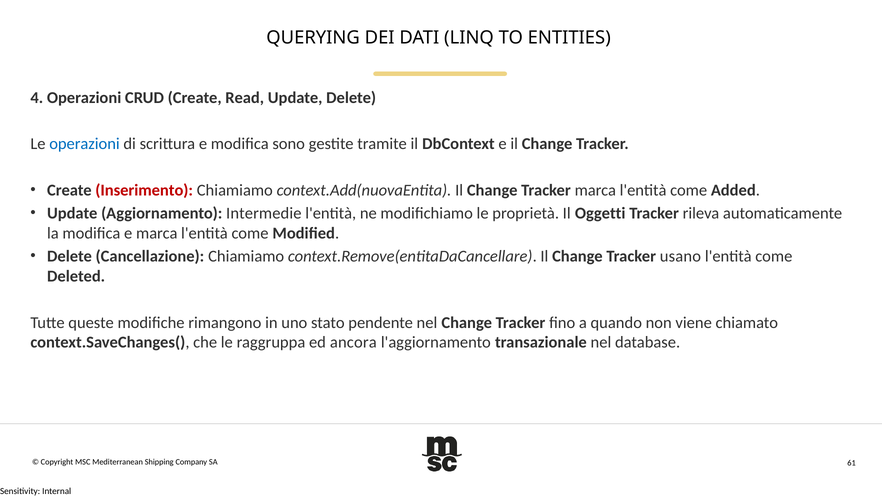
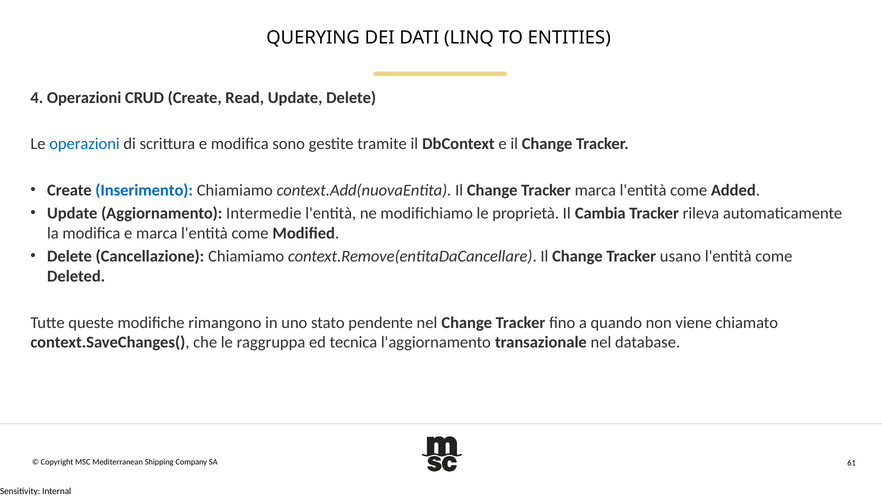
Inserimento colour: red -> blue
Oggetti: Oggetti -> Cambia
ancora: ancora -> tecnica
